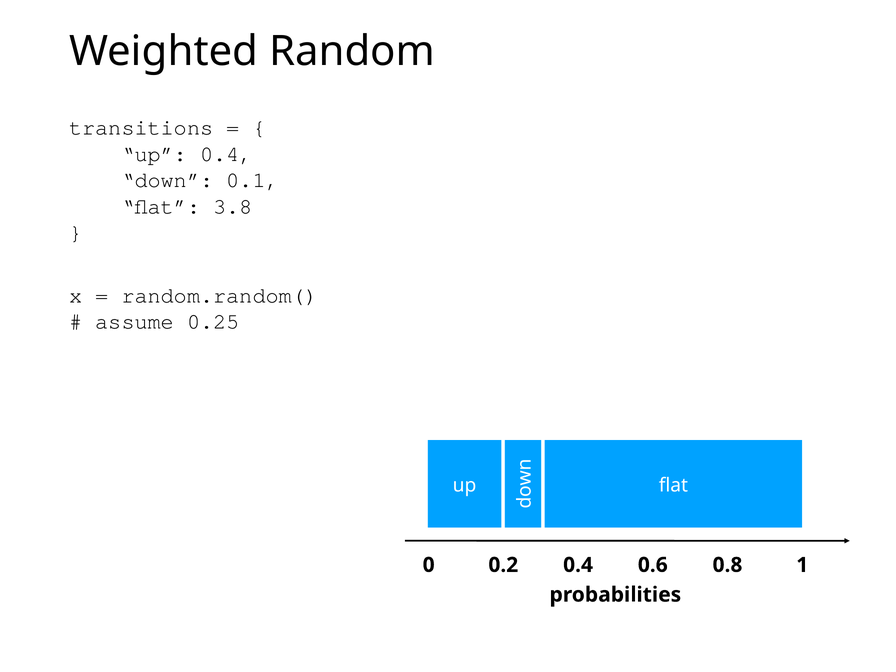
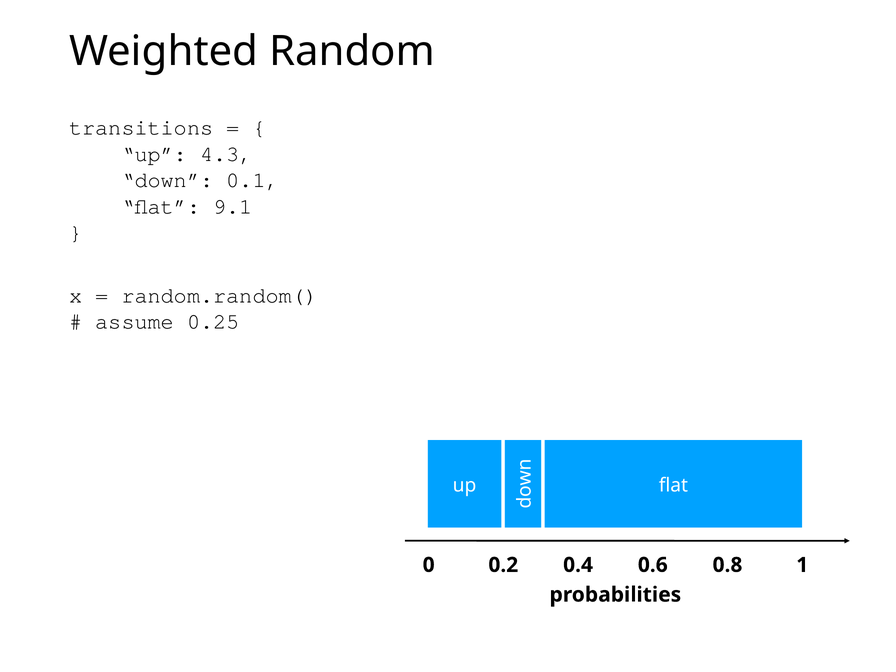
up 0.4: 0.4 -> 4.3
3.8: 3.8 -> 9.1
